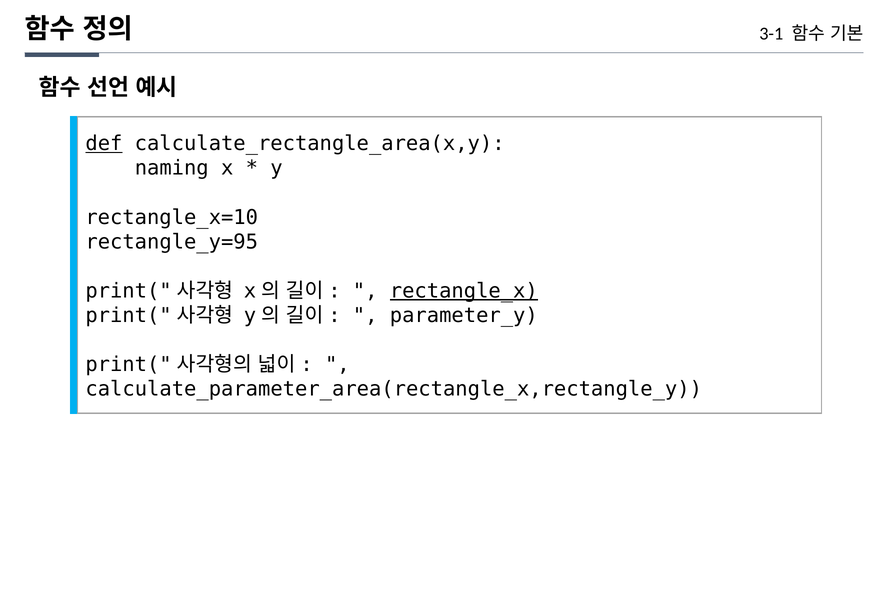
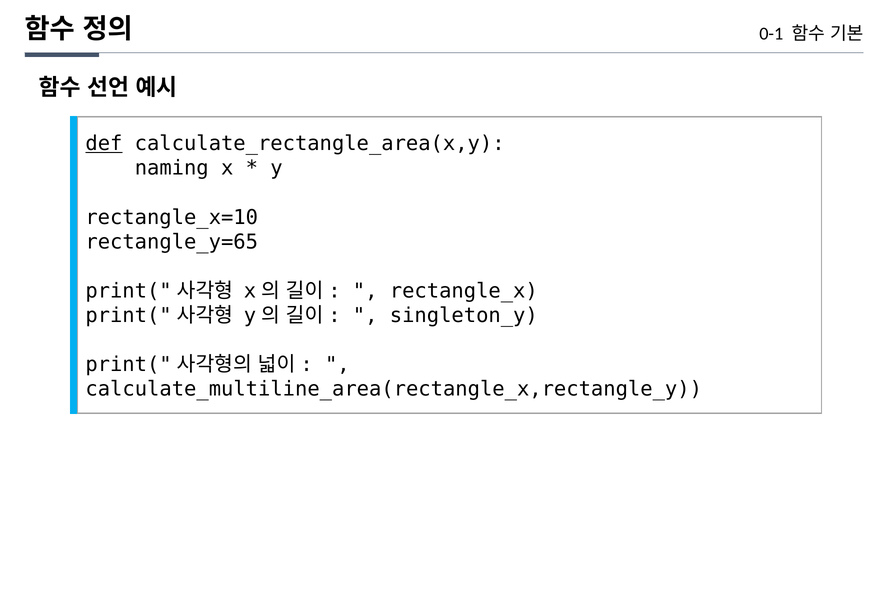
3-1: 3-1 -> 0-1
rectangle_y=95: rectangle_y=95 -> rectangle_y=65
rectangle_x underline: present -> none
parameter_y: parameter_y -> singleton_y
calculate_parameter_area(rectangle_x,rectangle_y: calculate_parameter_area(rectangle_x,rectangle_y -> calculate_multiline_area(rectangle_x,rectangle_y
